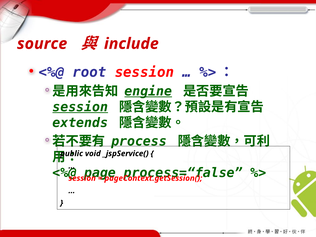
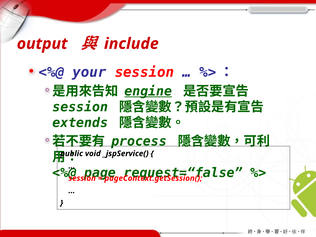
source: source -> output
root: root -> your
session at (80, 107) underline: present -> none
process=“false: process=“false -> request=“false
